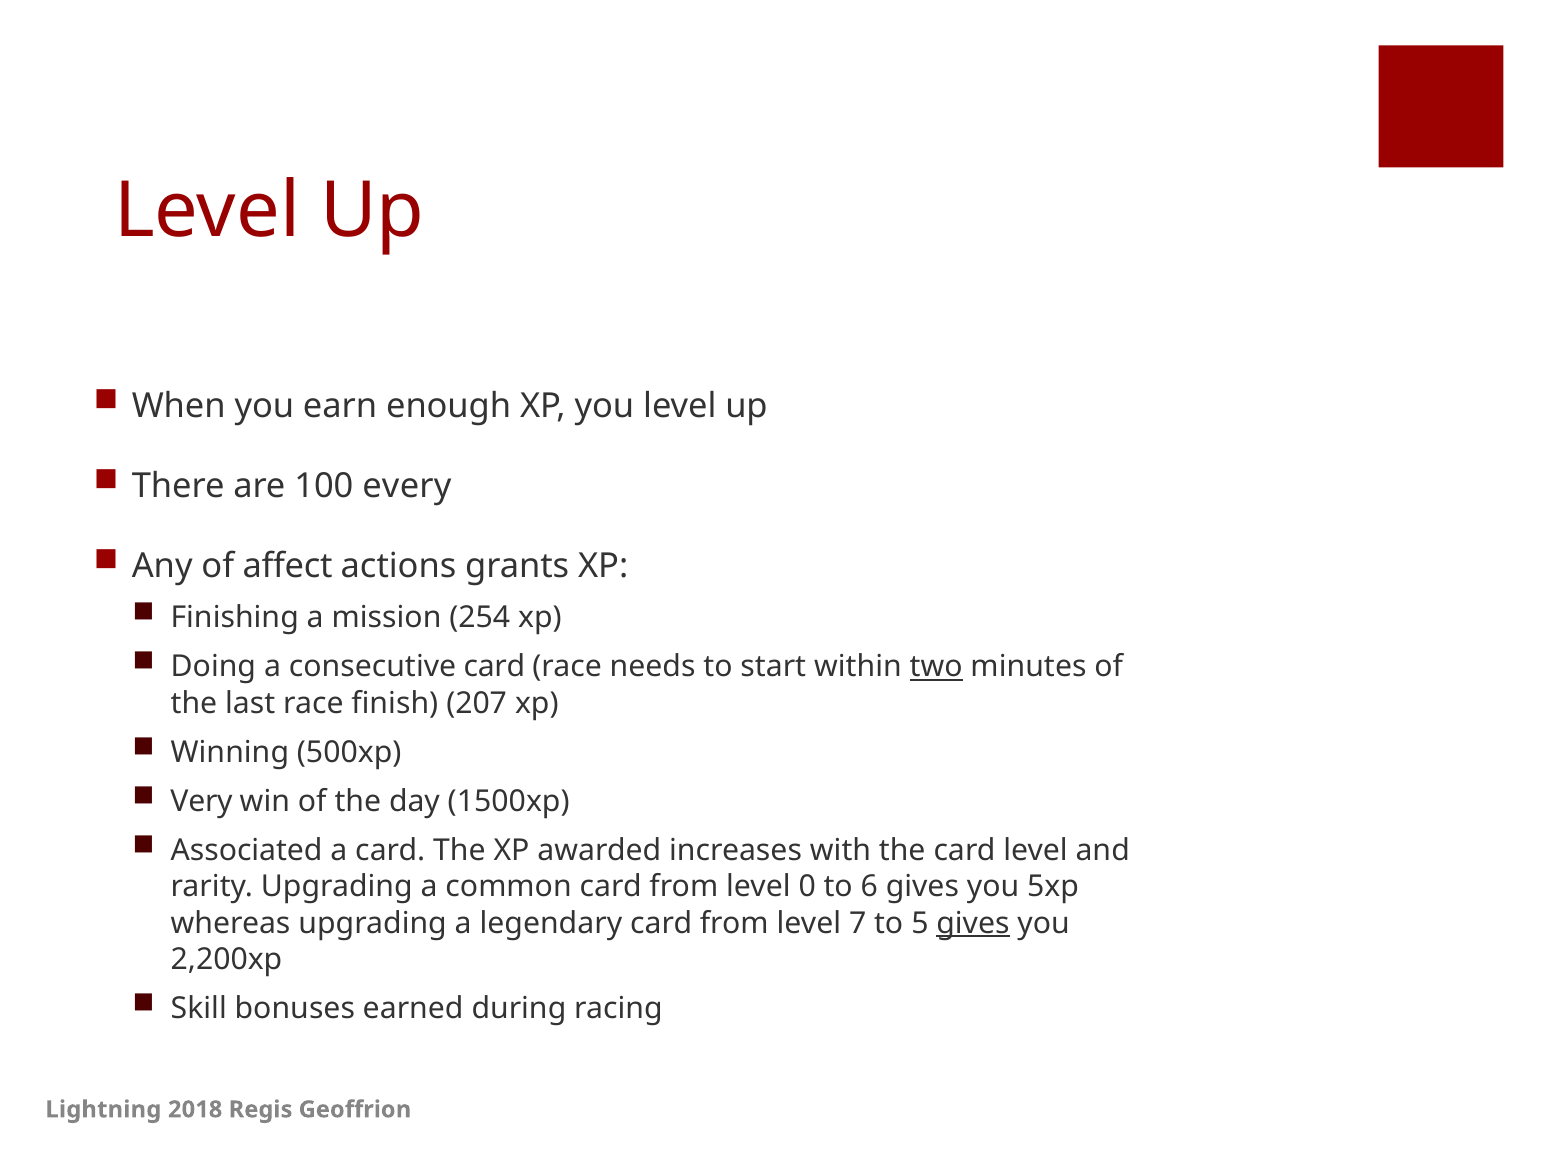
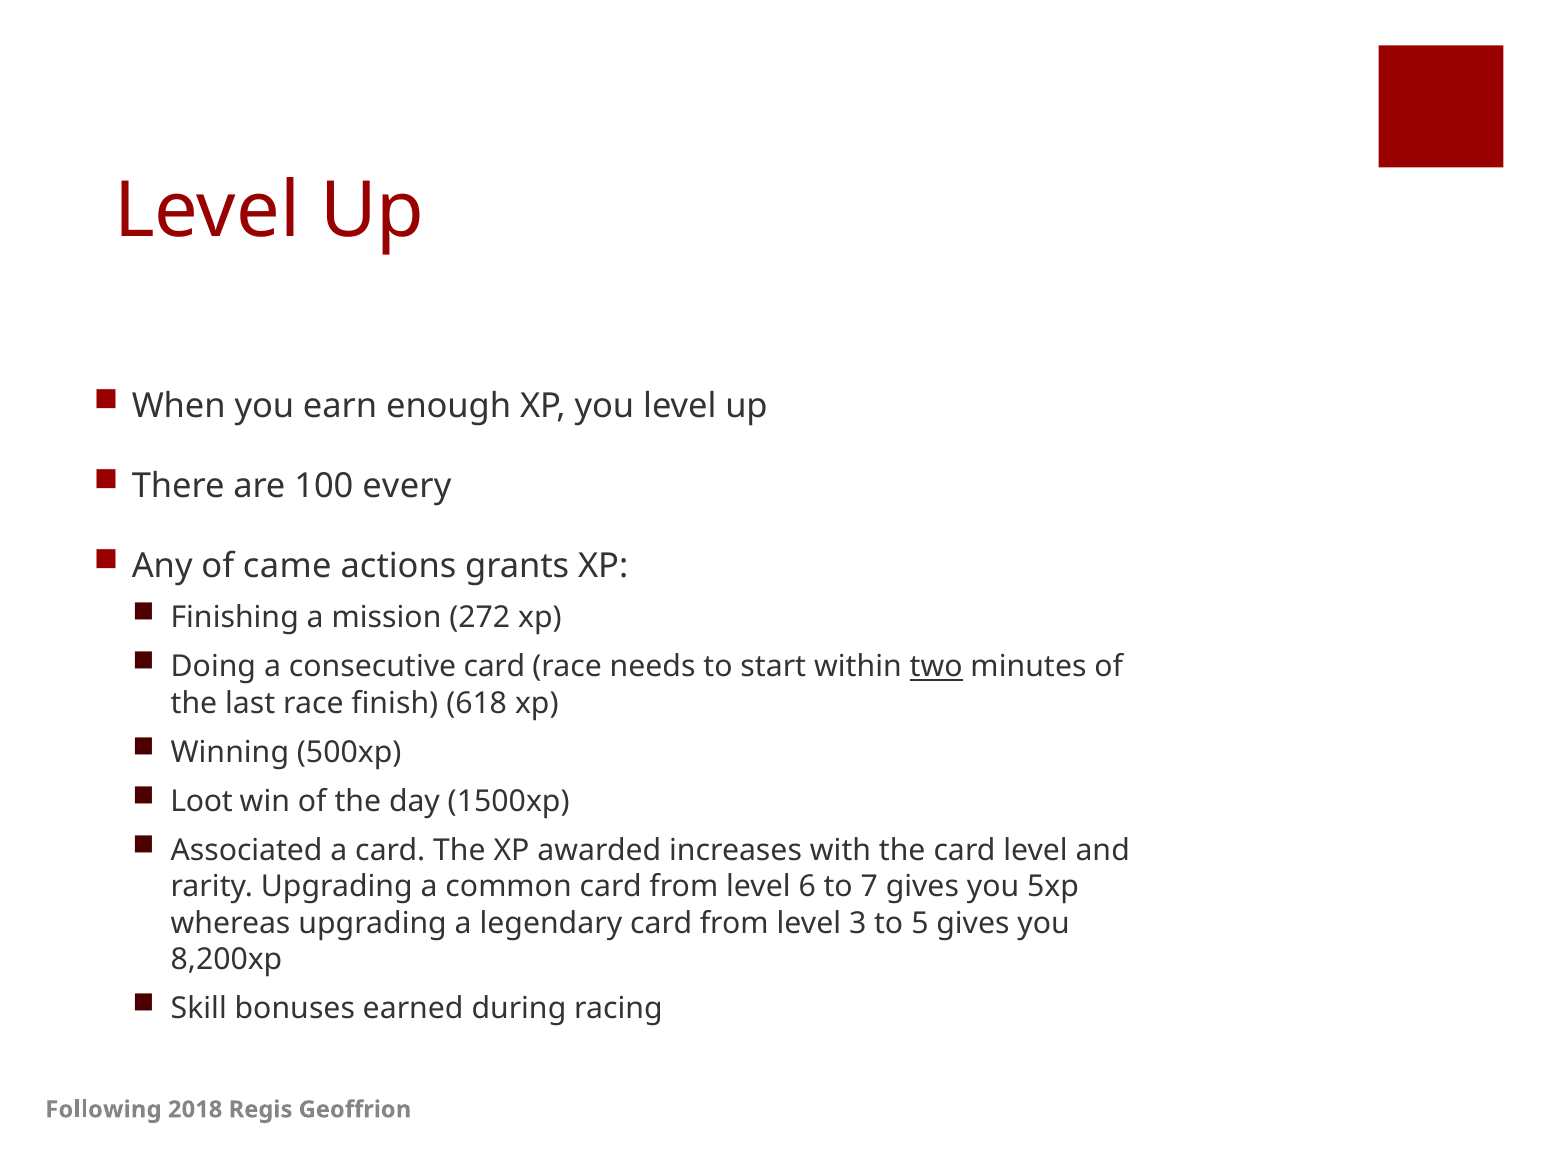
affect: affect -> came
254: 254 -> 272
207: 207 -> 618
Very: Very -> Loot
0: 0 -> 6
6: 6 -> 7
7: 7 -> 3
gives at (973, 923) underline: present -> none
2,200xp: 2,200xp -> 8,200xp
Lightning: Lightning -> Following
